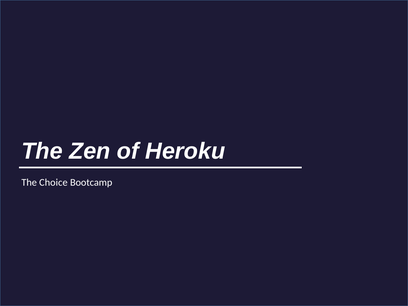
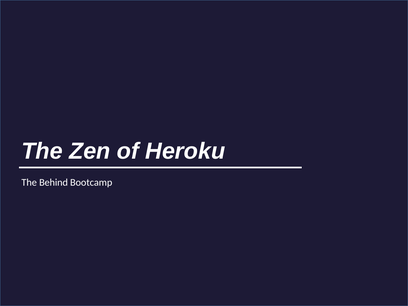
Choice: Choice -> Behind
